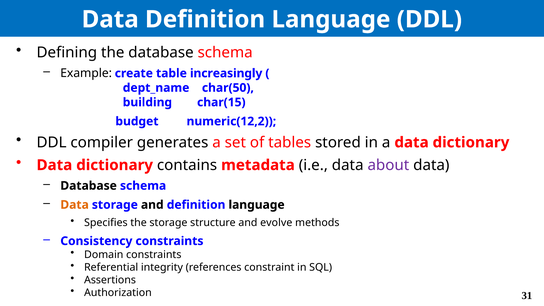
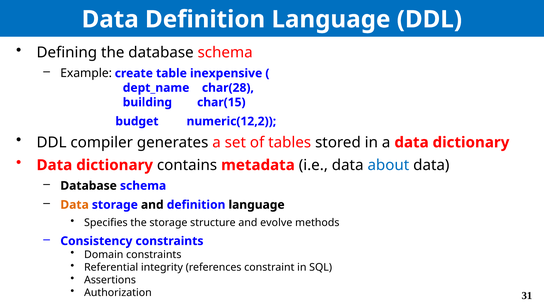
increasingly: increasingly -> inexpensive
char(50: char(50 -> char(28
about colour: purple -> blue
